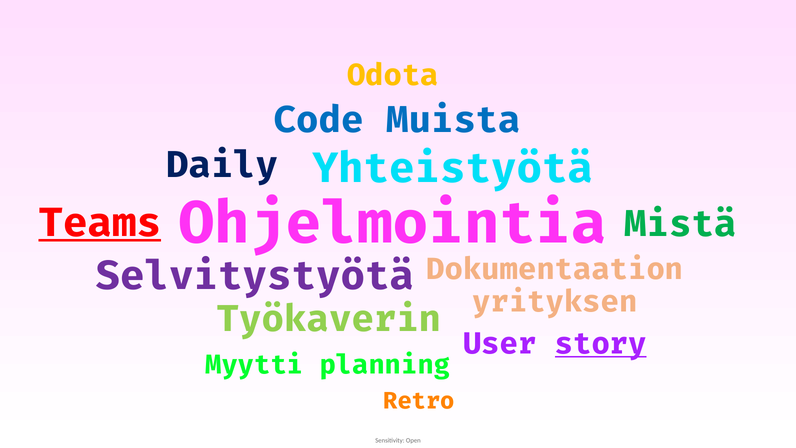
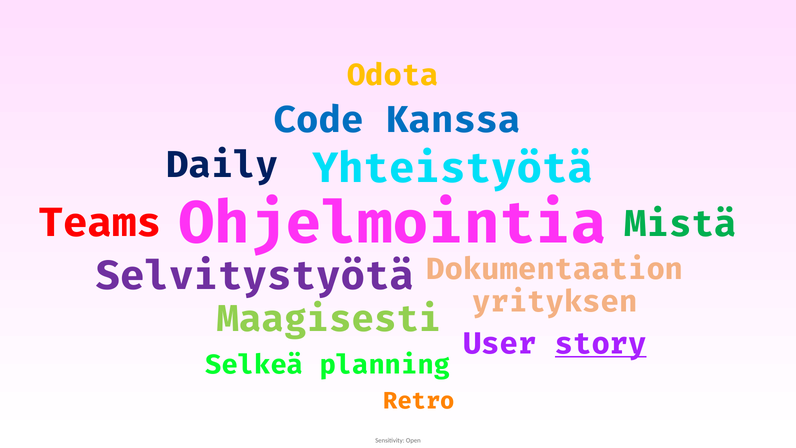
Muista: Muista -> Kanssa
Teams underline: present -> none
Työkaverin: Työkaverin -> Maagisesti
Myytti: Myytti -> Selkeä
